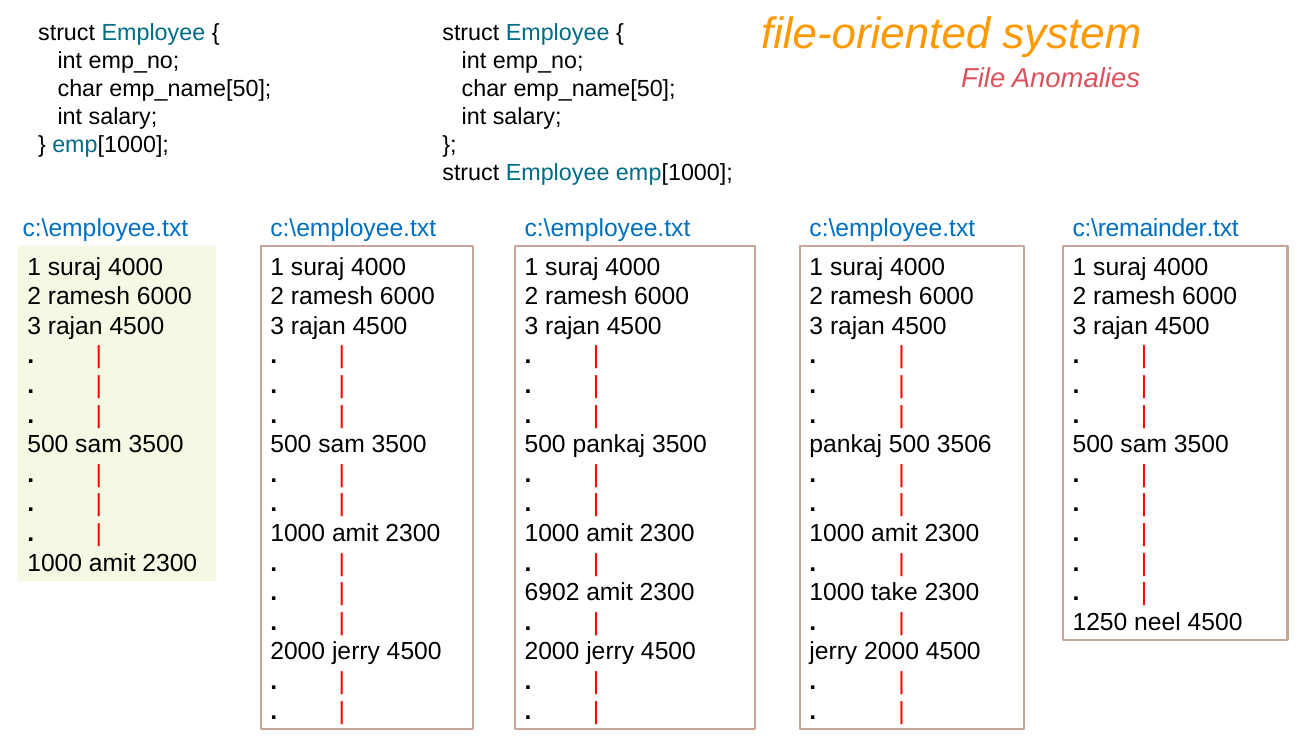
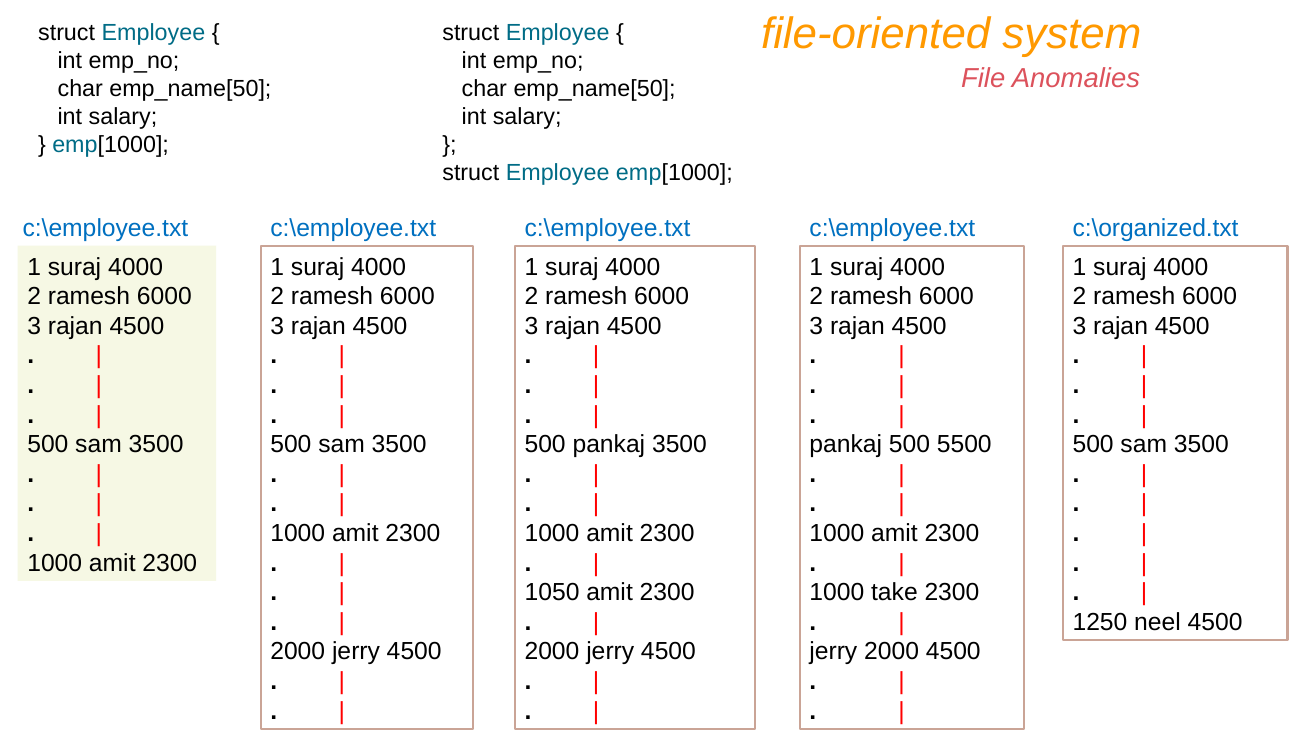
c:\remainder.txt: c:\remainder.txt -> c:\organized.txt
3506: 3506 -> 5500
6902: 6902 -> 1050
